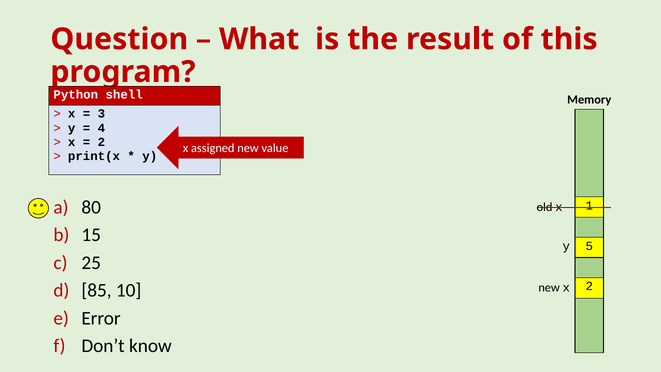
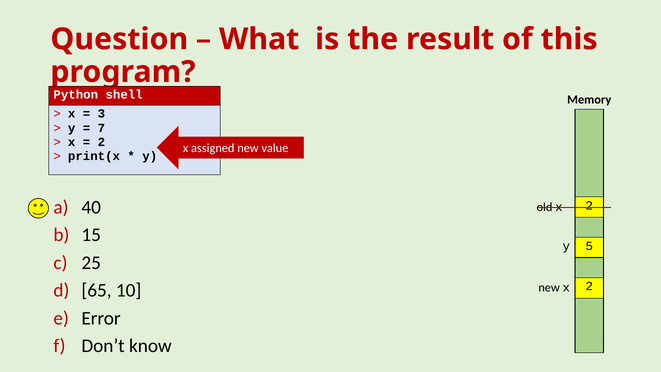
4: 4 -> 7
80: 80 -> 40
old x 1: 1 -> 2
85: 85 -> 65
